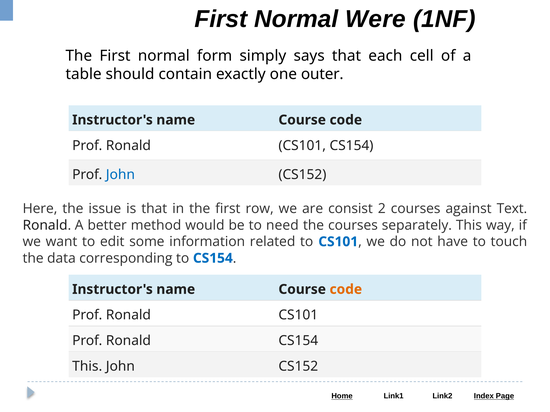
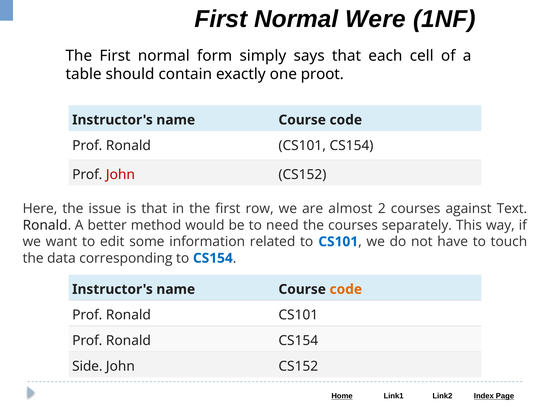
outer: outer -> proot
John at (120, 175) colour: blue -> red
consist: consist -> almost
This at (87, 367): This -> Side
